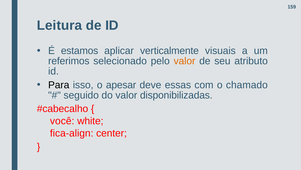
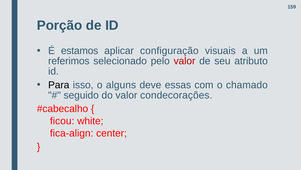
Leitura: Leitura -> Porção
verticalmente: verticalmente -> configuração
valor at (184, 61) colour: orange -> red
apesar: apesar -> alguns
disponibilizadas: disponibilizadas -> condecorações
você: você -> ficou
